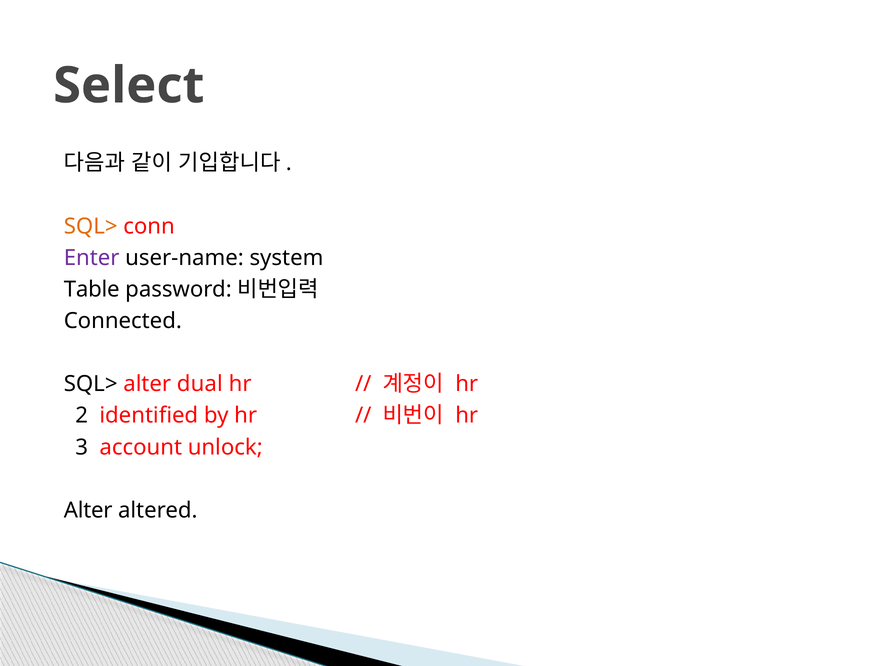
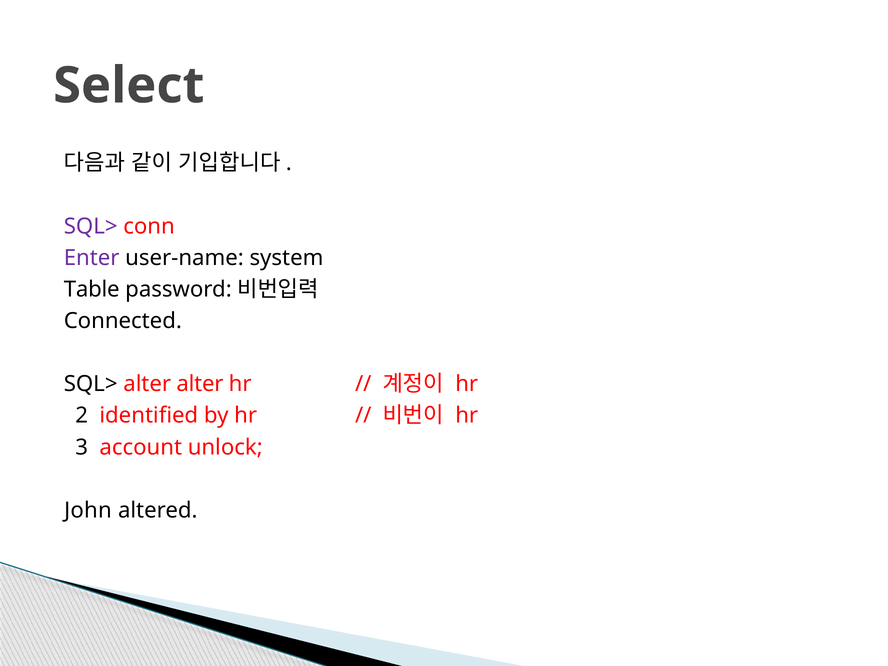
SQL> at (91, 226) colour: orange -> purple
alter dual: dual -> alter
Alter at (88, 510): Alter -> John
